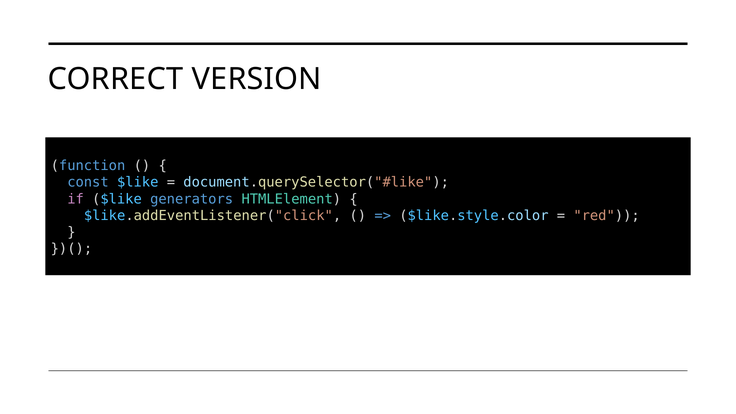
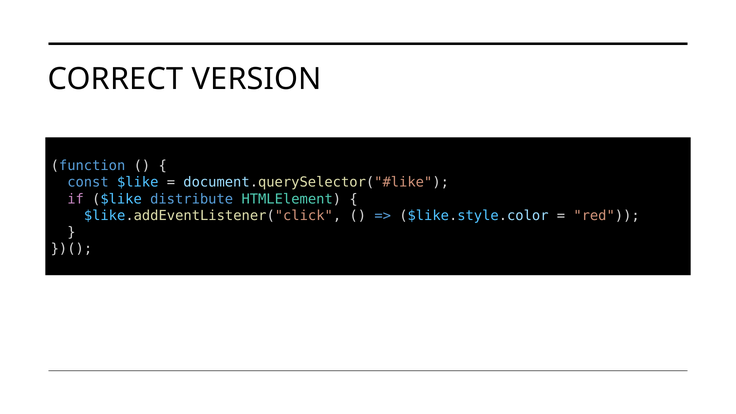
generators: generators -> distribute
